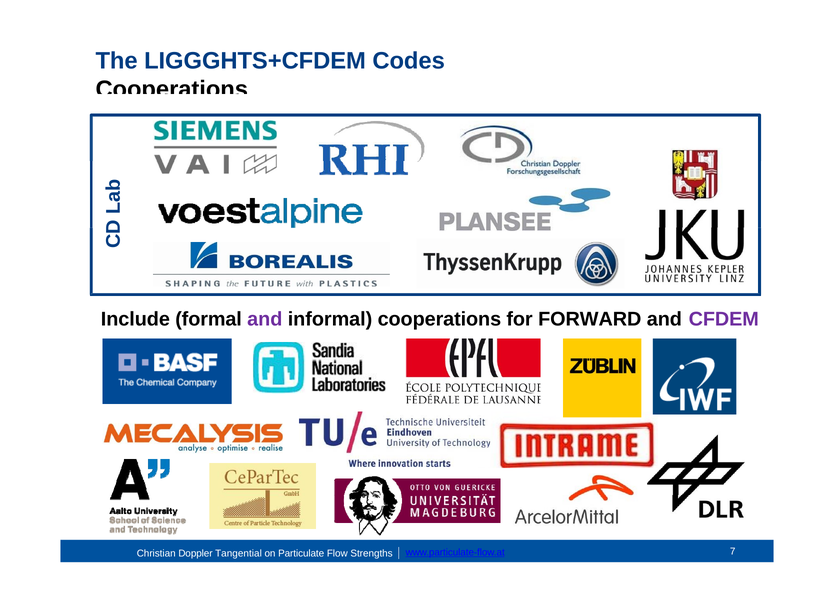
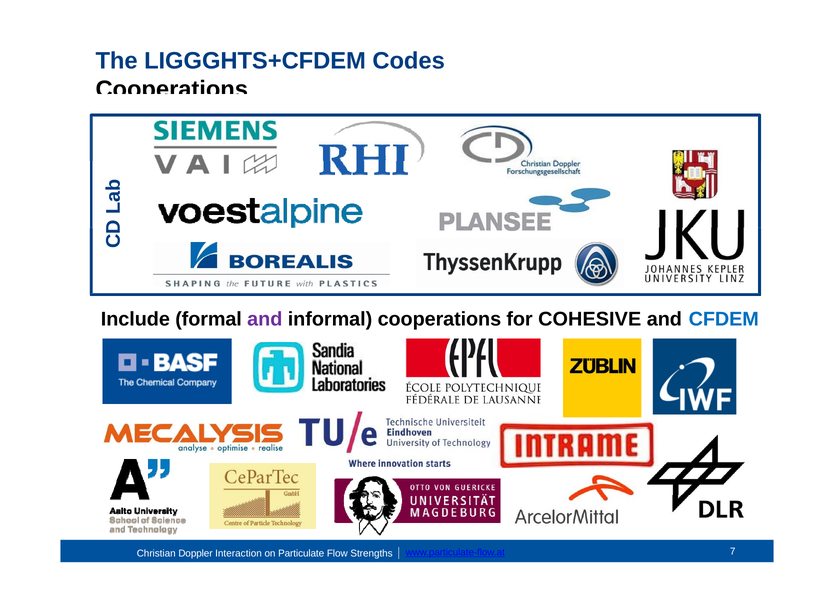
FORWARD: FORWARD -> COHESIVE
CFDEM colour: purple -> blue
Tangential: Tangential -> Interaction
